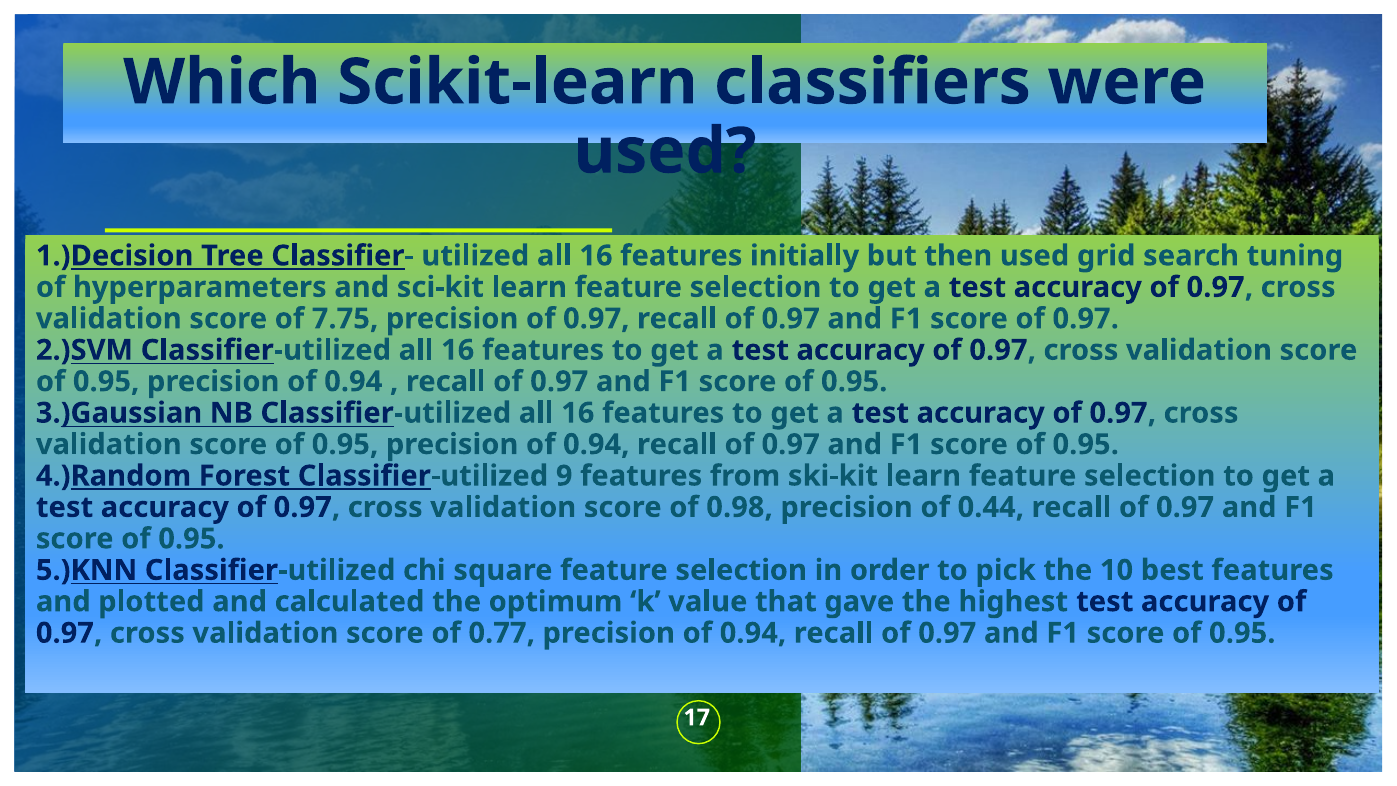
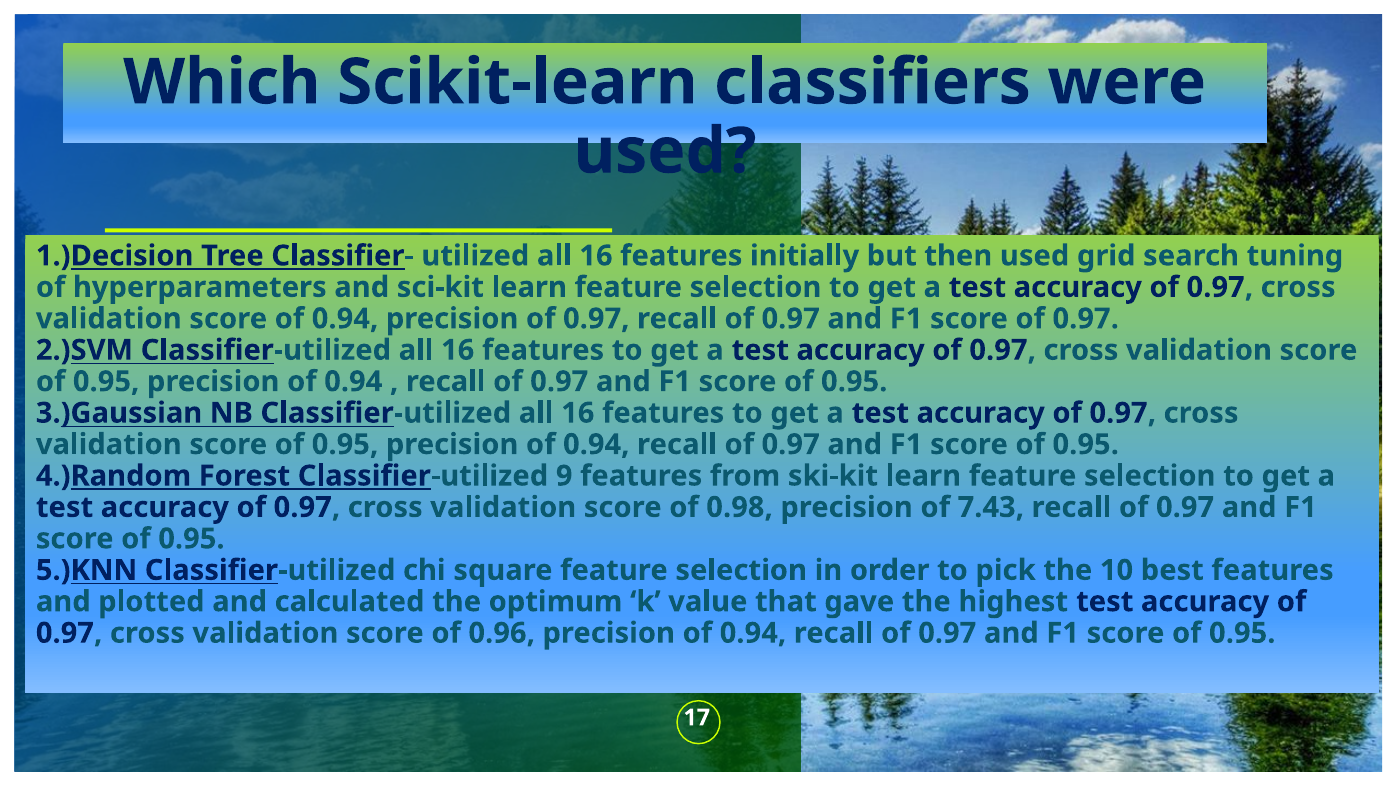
score of 7.75: 7.75 -> 0.94
0.44: 0.44 -> 7.43
0.77: 0.77 -> 0.96
